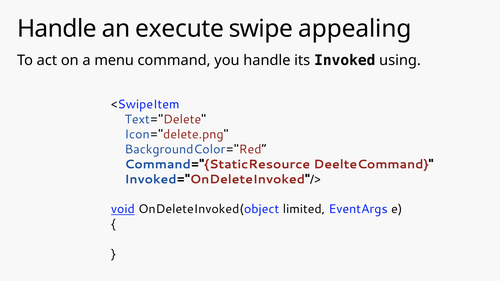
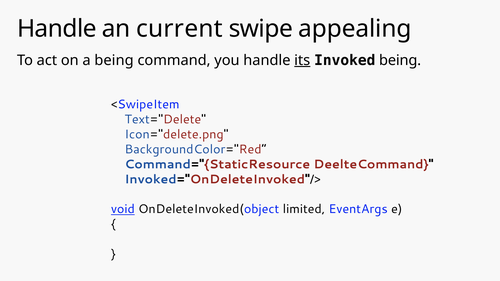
execute: execute -> current
a menu: menu -> being
its underline: none -> present
Invoked using: using -> being
